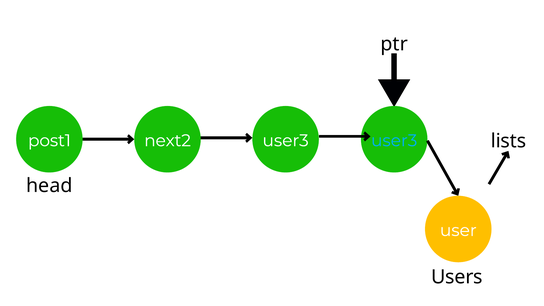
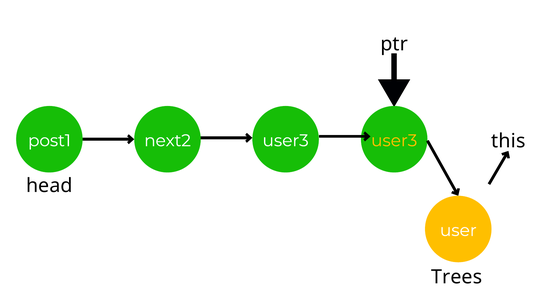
lists: lists -> this
user3 at (394, 141) colour: light blue -> yellow
Users: Users -> Trees
